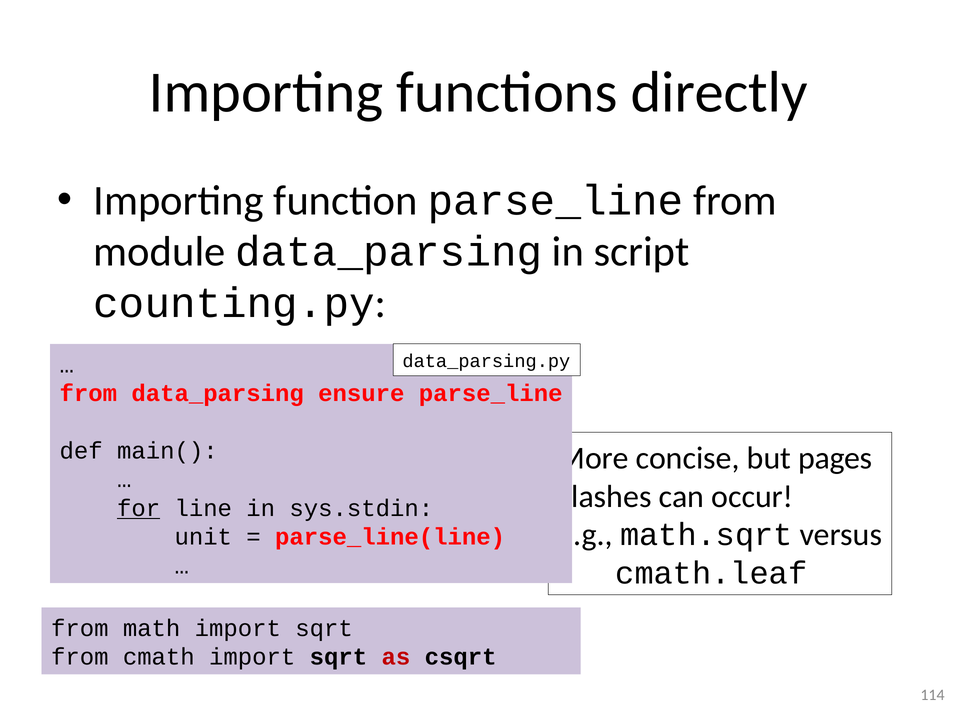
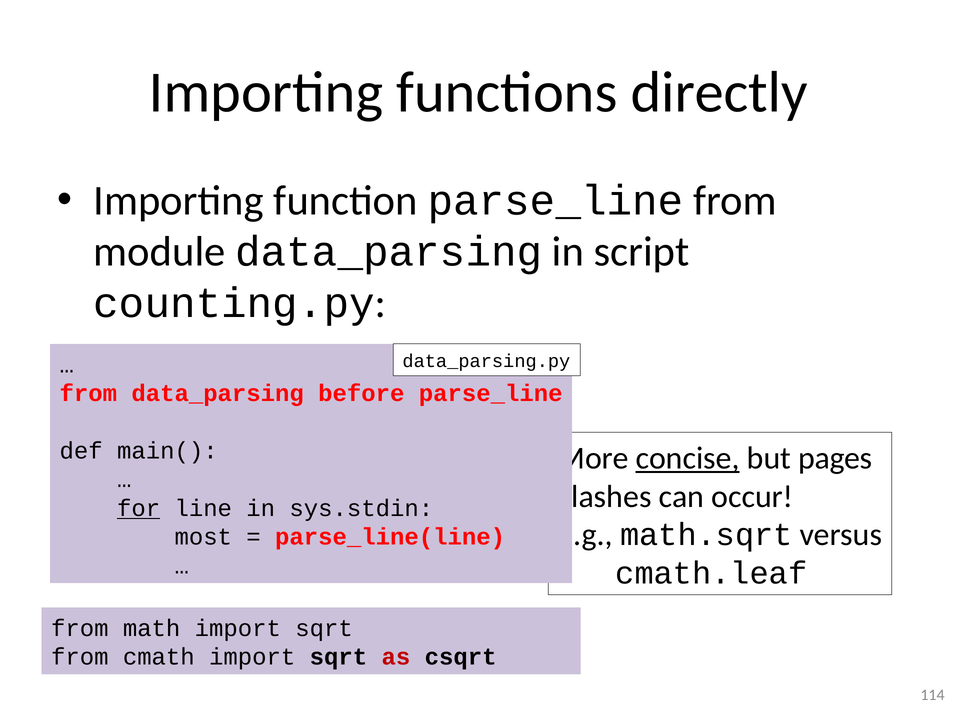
ensure: ensure -> before
concise underline: none -> present
unit: unit -> most
